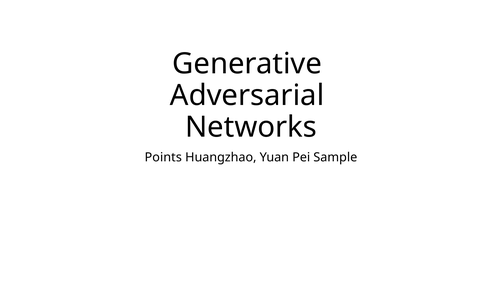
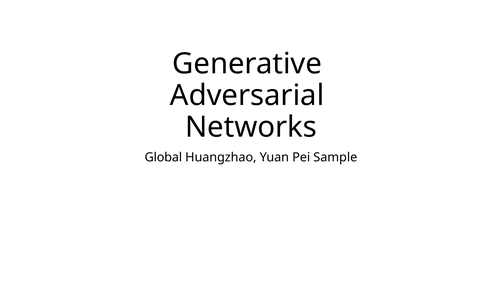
Points: Points -> Global
